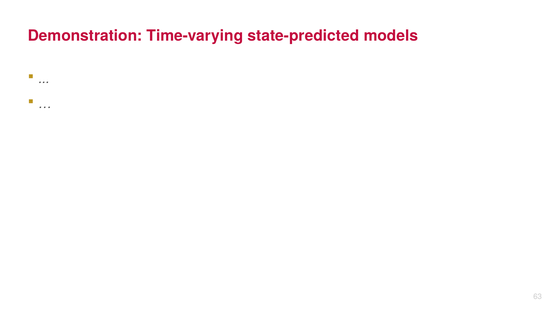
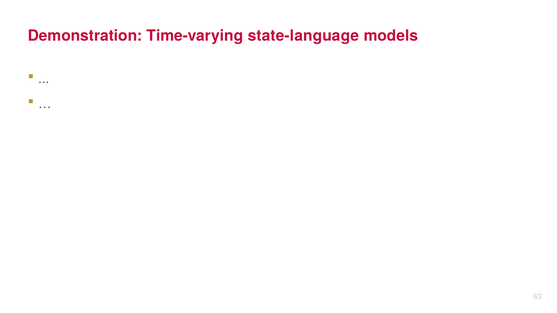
state-predicted: state-predicted -> state-language
